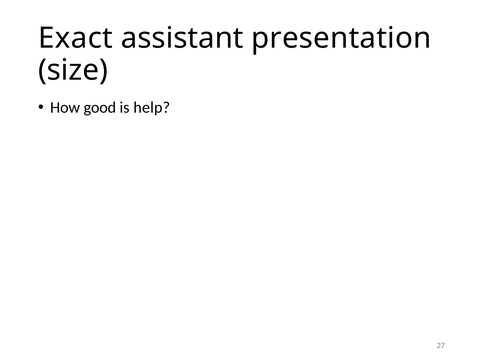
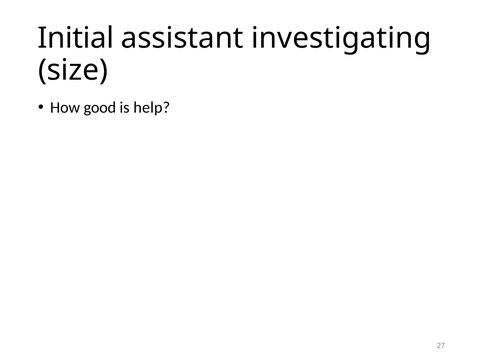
Exact: Exact -> Initial
presentation: presentation -> investigating
